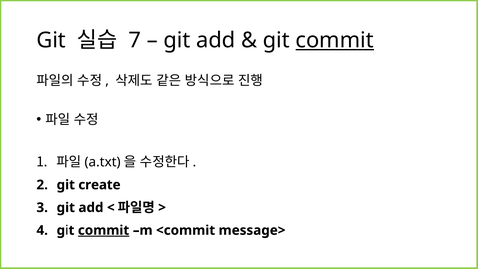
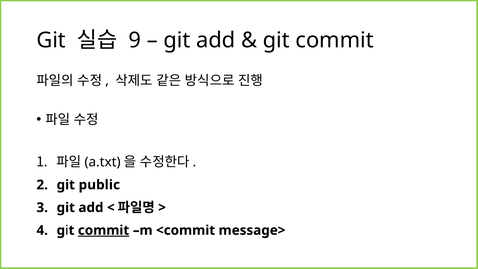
7: 7 -> 9
commit at (335, 40) underline: present -> none
create: create -> public
